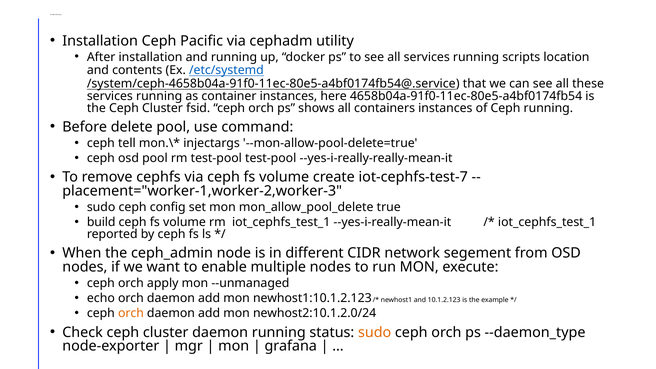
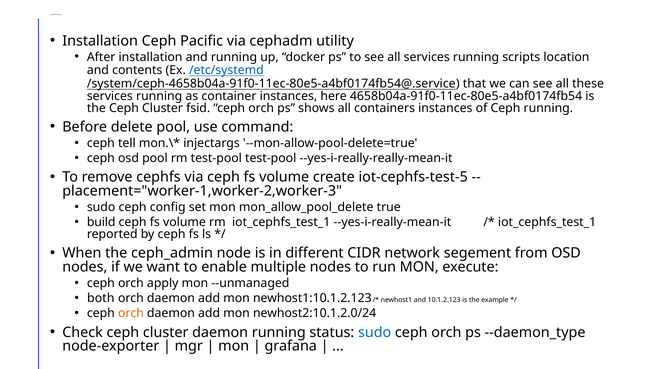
iot-cephfs-test-7: iot-cephfs-test-7 -> iot-cephfs-test-5
echo: echo -> both
sudo at (375, 332) colour: orange -> blue
